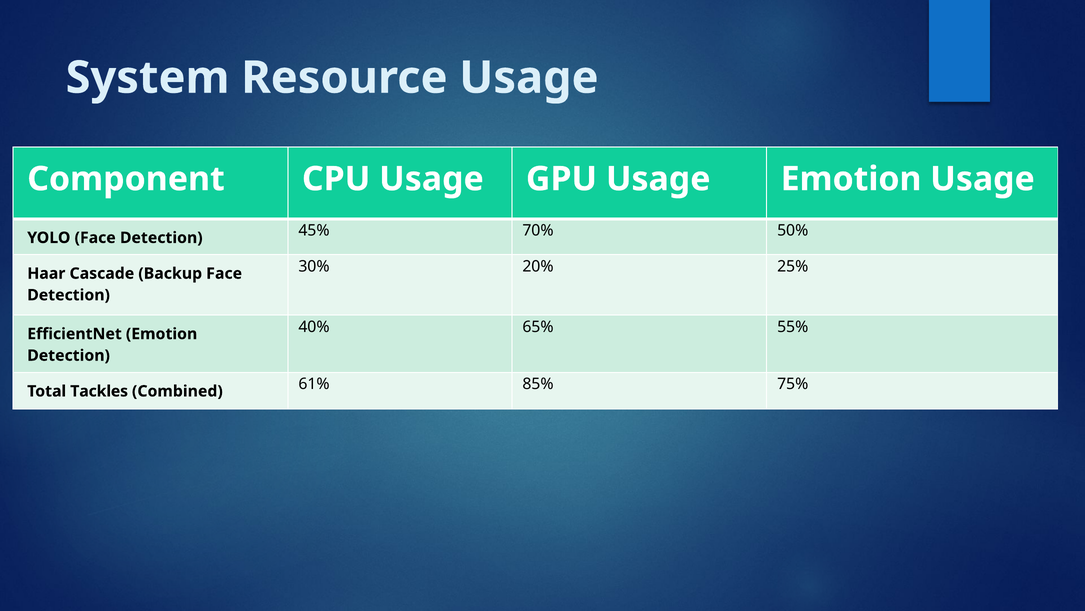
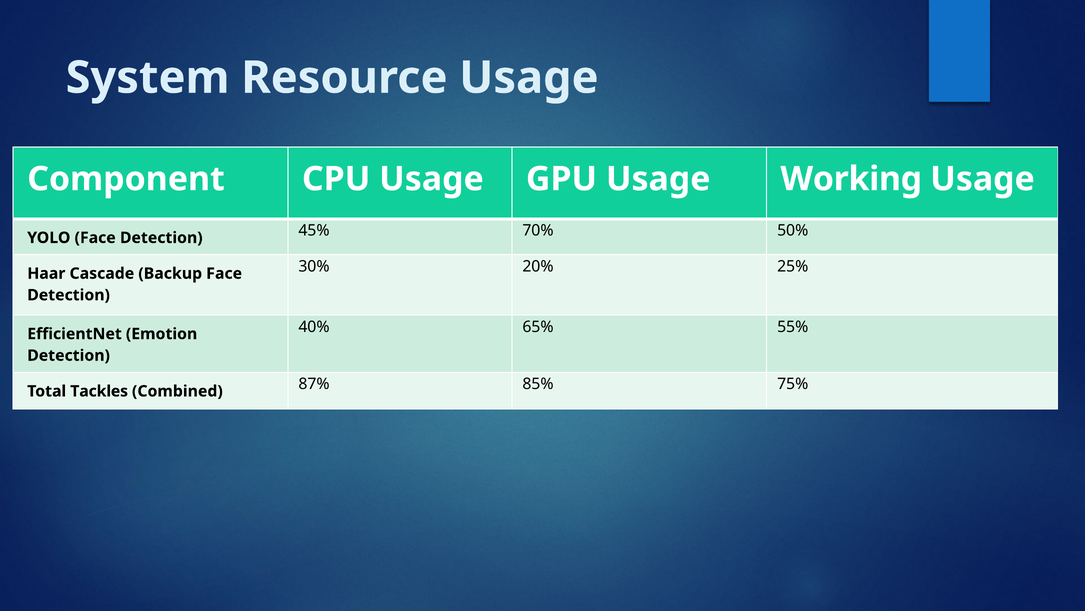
Usage Emotion: Emotion -> Working
61%: 61% -> 87%
